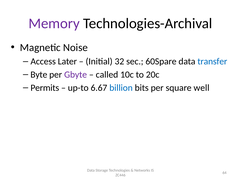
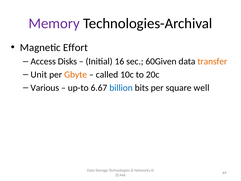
Noise: Noise -> Effort
Later: Later -> Disks
32: 32 -> 16
60Spare: 60Spare -> 60Given
transfer colour: blue -> orange
Byte: Byte -> Unit
Gbyte colour: purple -> orange
Permits: Permits -> Various
